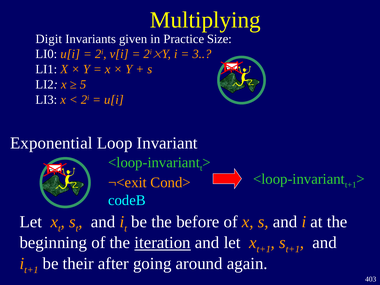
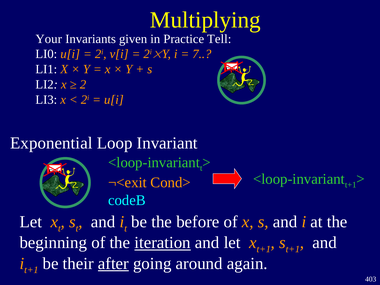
Digit: Digit -> Your
Size: Size -> Tell
3: 3 -> 7
5: 5 -> 2
after underline: none -> present
